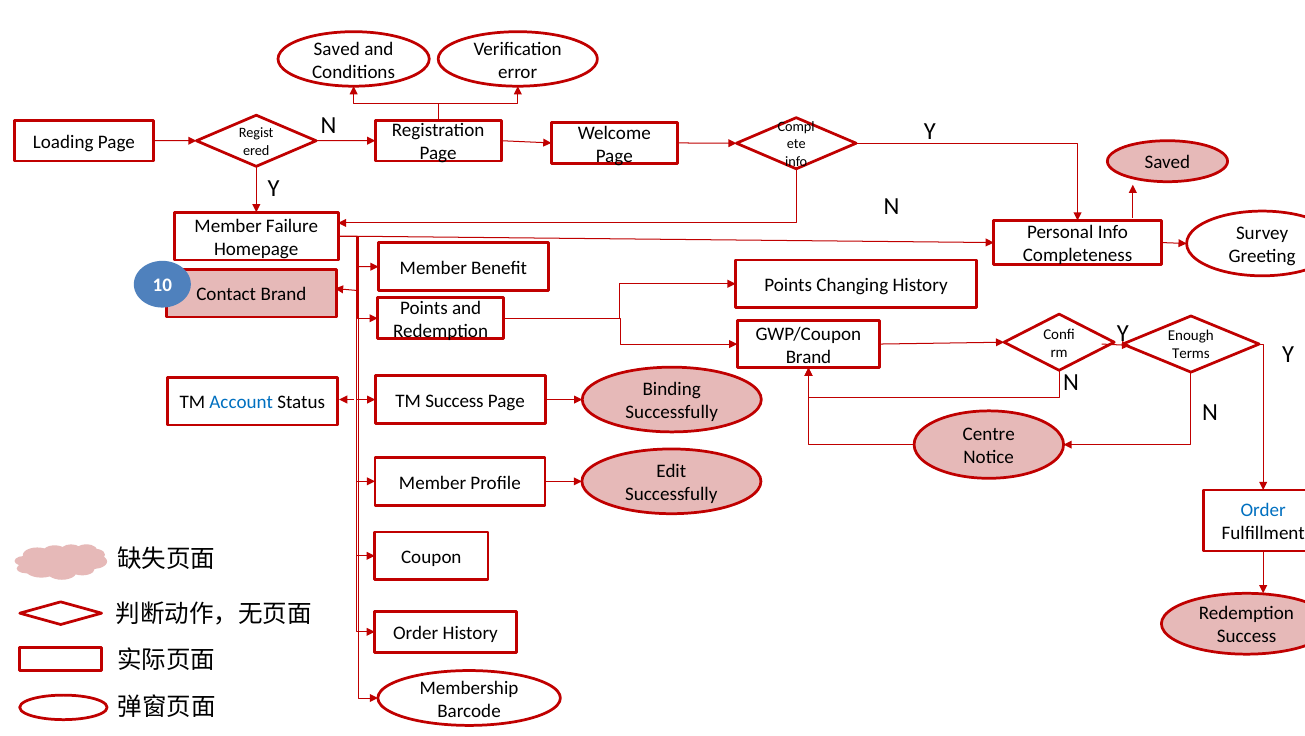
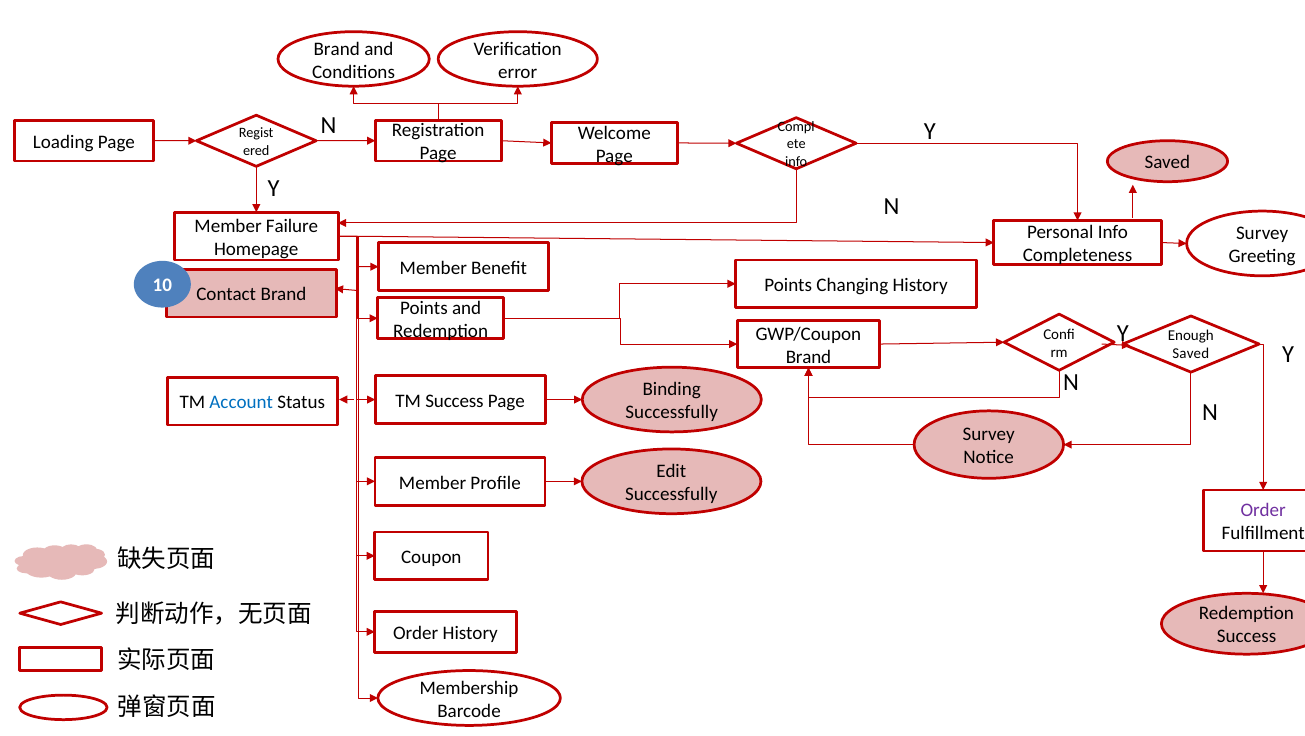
Saved at (337, 49): Saved -> Brand
Terms at (1191, 354): Terms -> Saved
Centre at (989, 434): Centre -> Survey
Order at (1263, 510) colour: blue -> purple
